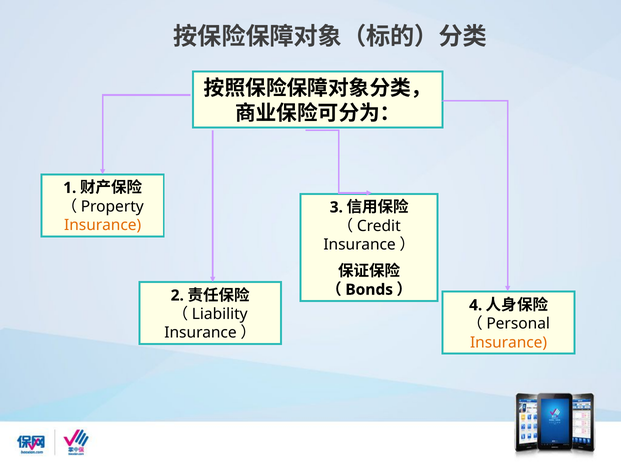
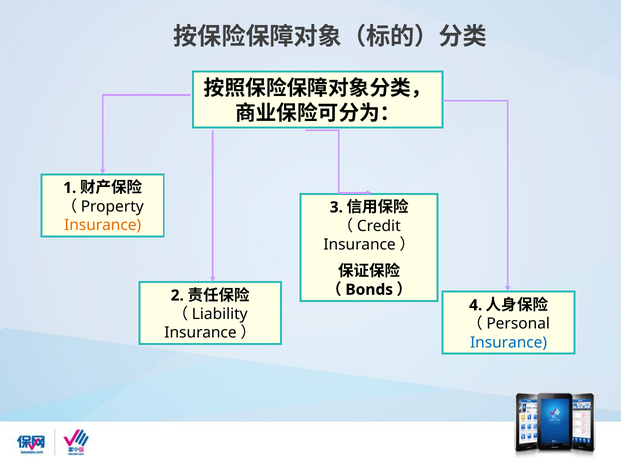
Insurance at (509, 342) colour: orange -> blue
